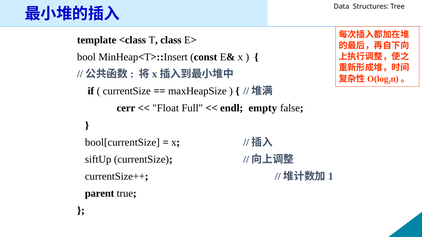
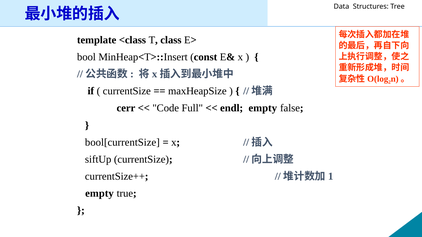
Float: Float -> Code
parent at (100, 194): parent -> empty
